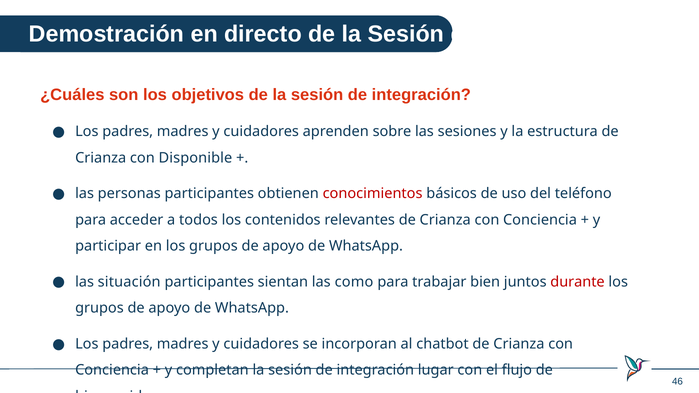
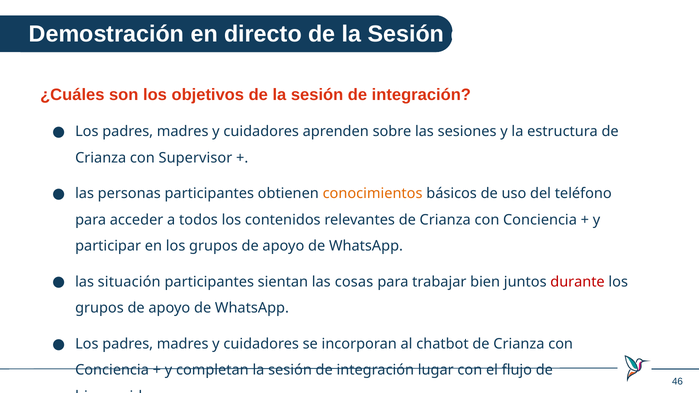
Disponible: Disponible -> Supervisor
conocimientos colour: red -> orange
como: como -> cosas
